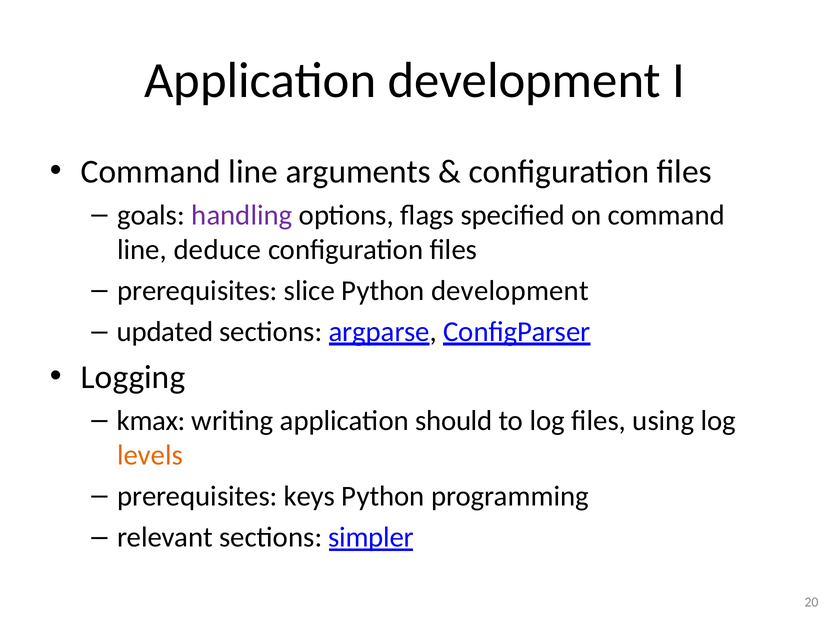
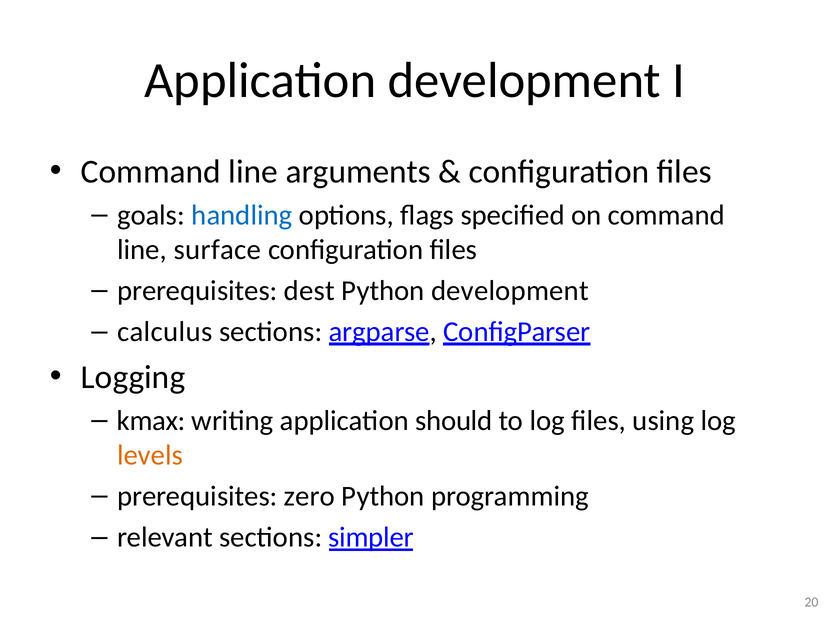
handling colour: purple -> blue
deduce: deduce -> surface
slice: slice -> dest
updated: updated -> calculus
keys: keys -> zero
